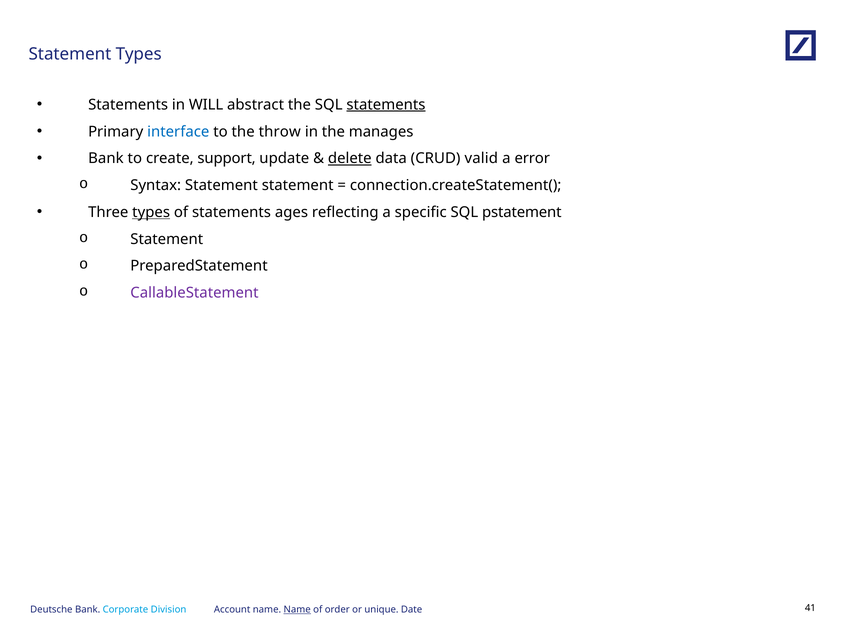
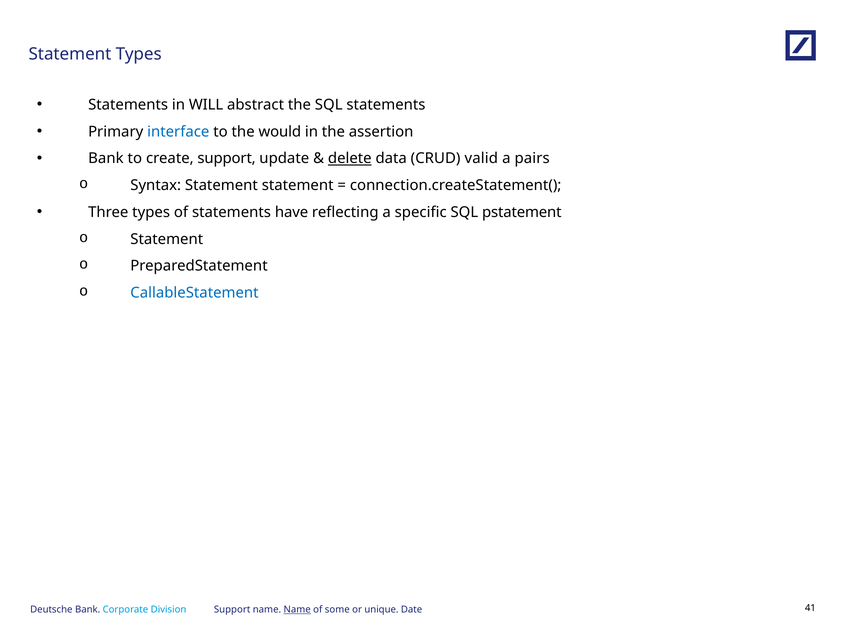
statements at (386, 105) underline: present -> none
throw: throw -> would
manages: manages -> assertion
error: error -> pairs
types at (151, 212) underline: present -> none
ages: ages -> have
CallableStatement colour: purple -> blue
Account at (232, 609): Account -> Support
order: order -> some
